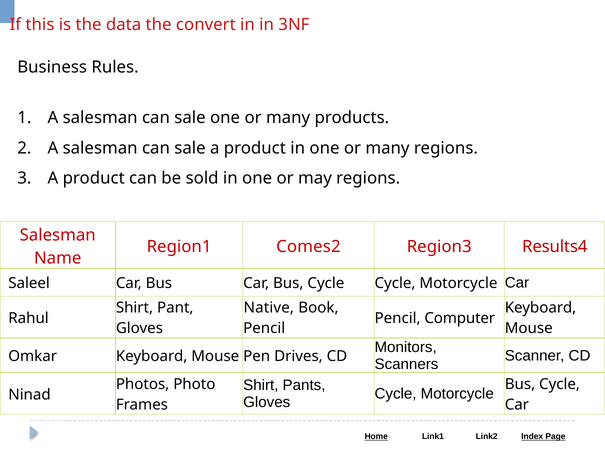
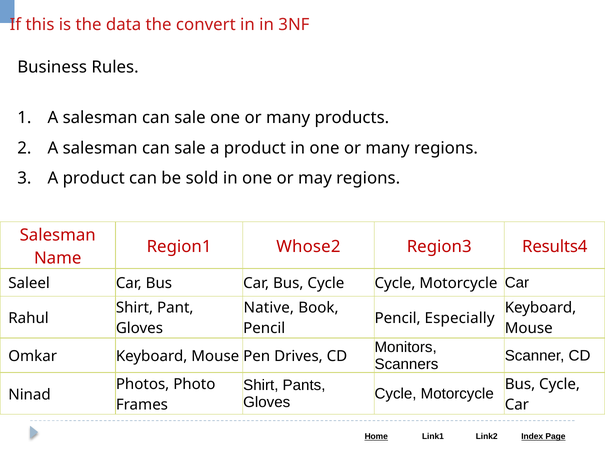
Comes2: Comes2 -> Whose2
Computer: Computer -> Especially
